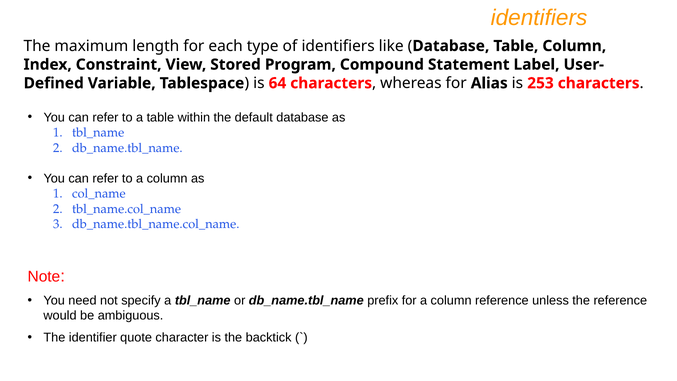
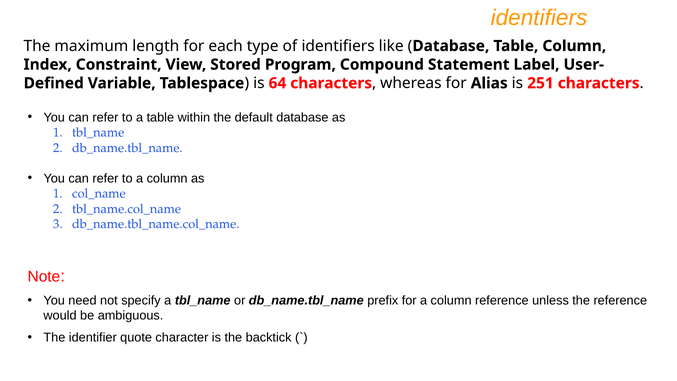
253: 253 -> 251
